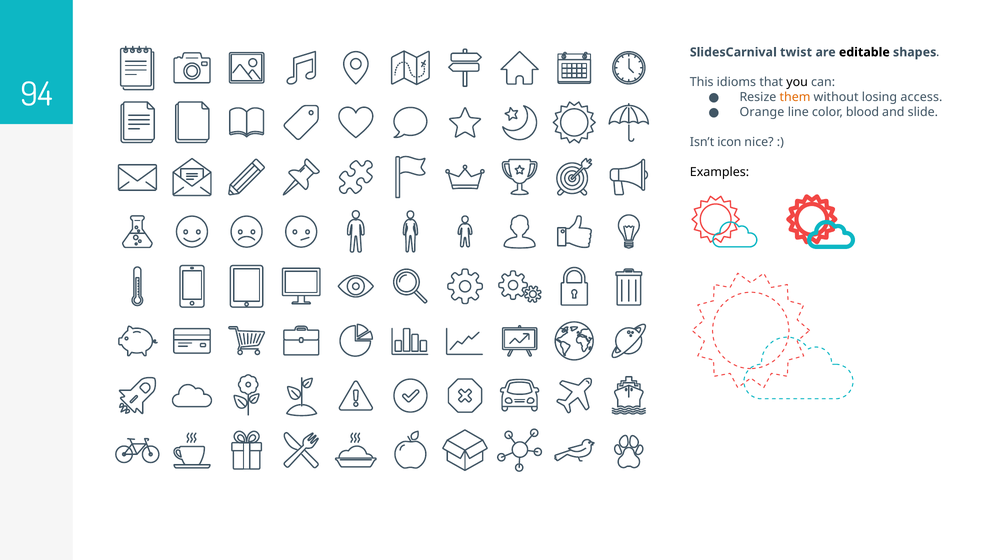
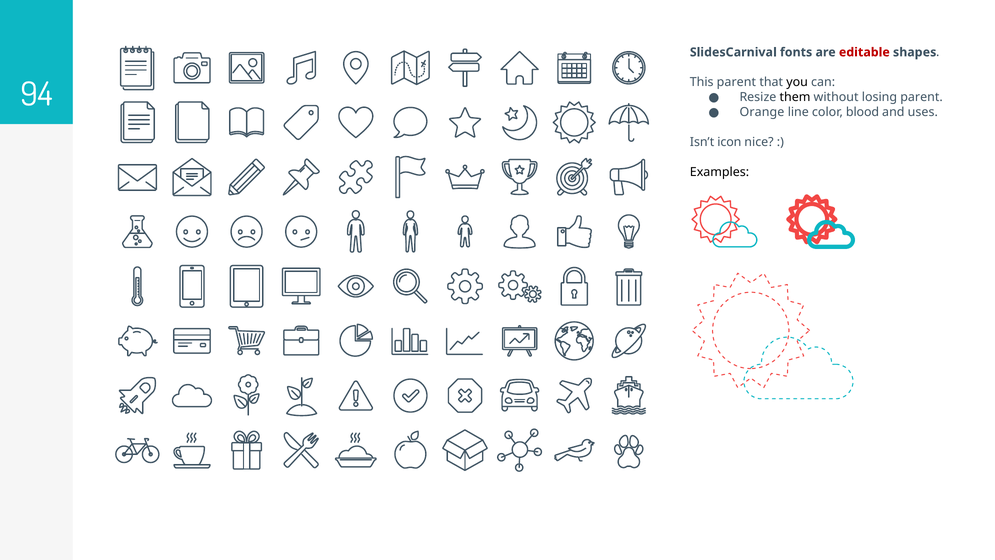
twist: twist -> fonts
editable colour: black -> red
This idioms: idioms -> parent
them colour: orange -> black
losing access: access -> parent
slide: slide -> uses
